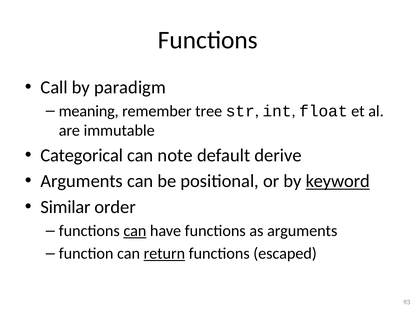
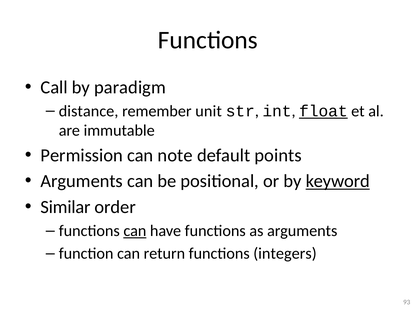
meaning: meaning -> distance
tree: tree -> unit
float underline: none -> present
Categorical: Categorical -> Permission
derive: derive -> points
return underline: present -> none
escaped: escaped -> integers
